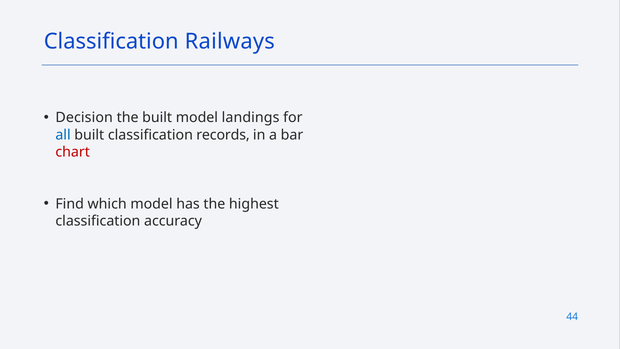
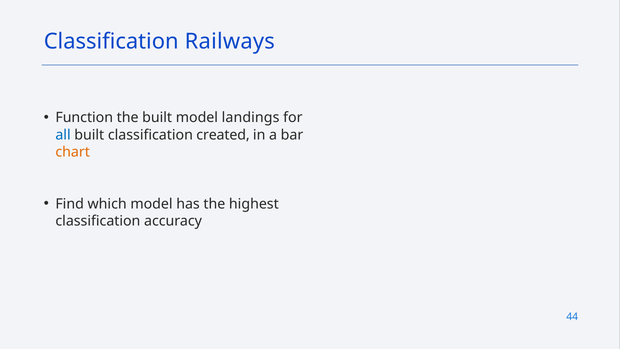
Decision: Decision -> Function
records: records -> created
chart colour: red -> orange
